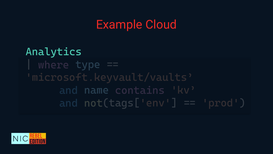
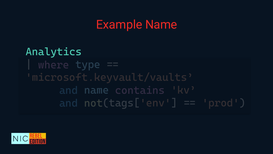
Example Cloud: Cloud -> Name
